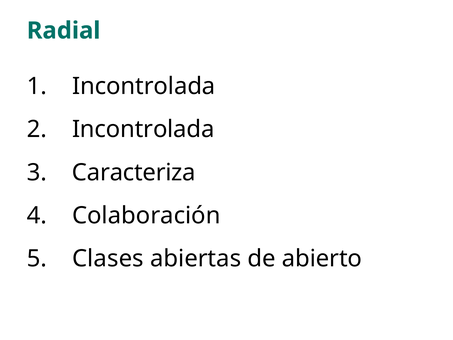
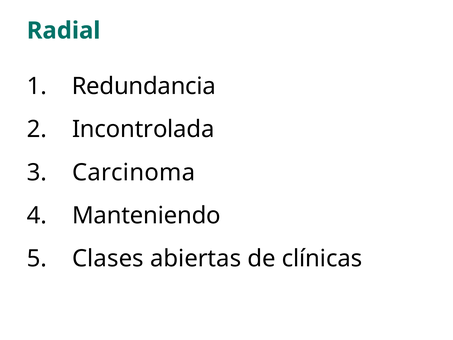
Incontrolada at (144, 86): Incontrolada -> Redundancia
Caracteriza: Caracteriza -> Carcinoma
Colaboración: Colaboración -> Manteniendo
abierto: abierto -> clínicas
